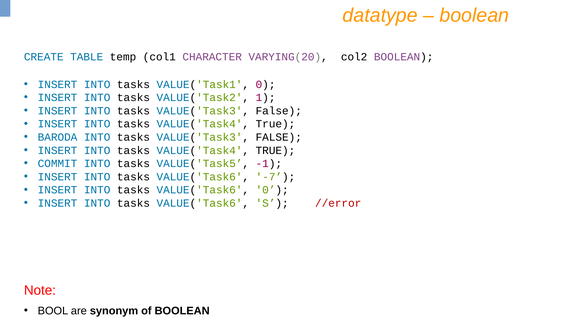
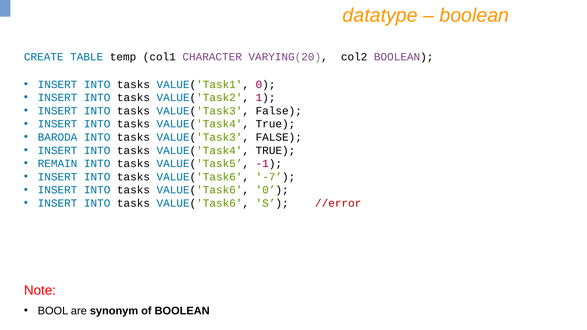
COMMIT: COMMIT -> REMAIN
